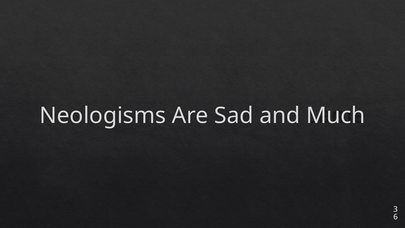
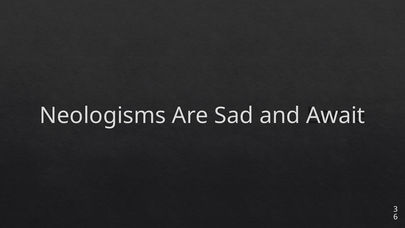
Much: Much -> Await
